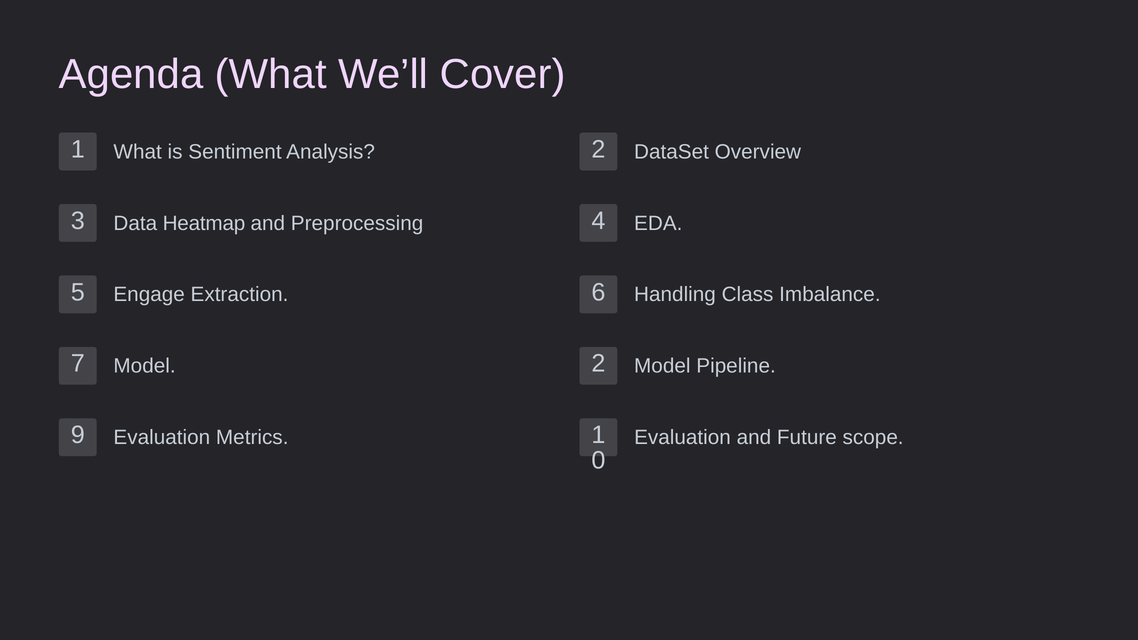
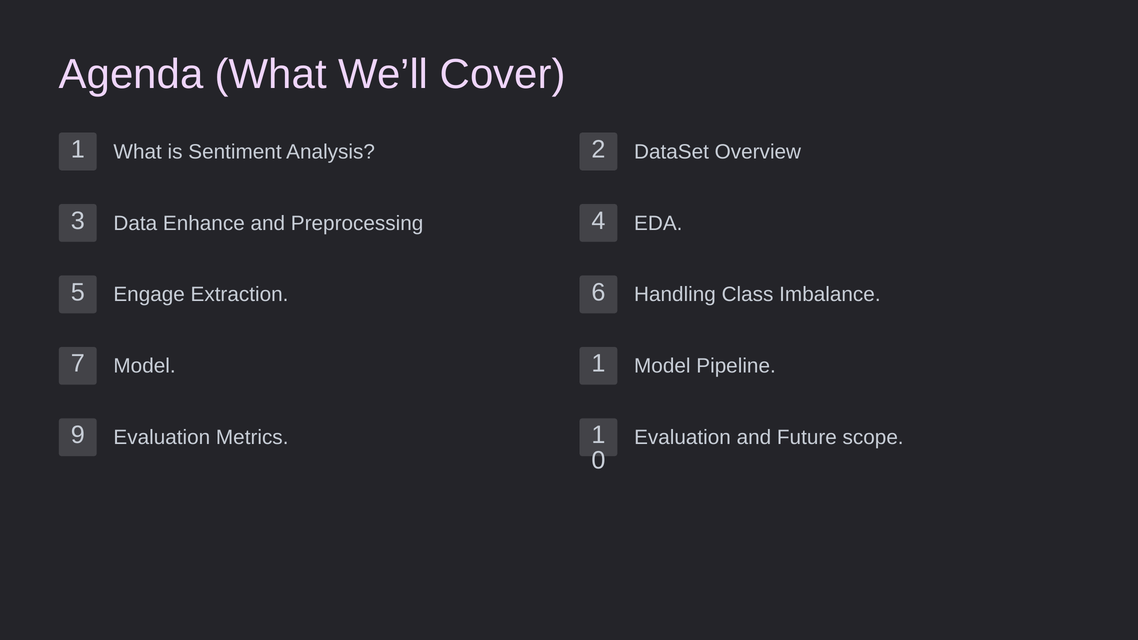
Heatmap: Heatmap -> Enhance
Model 2: 2 -> 1
